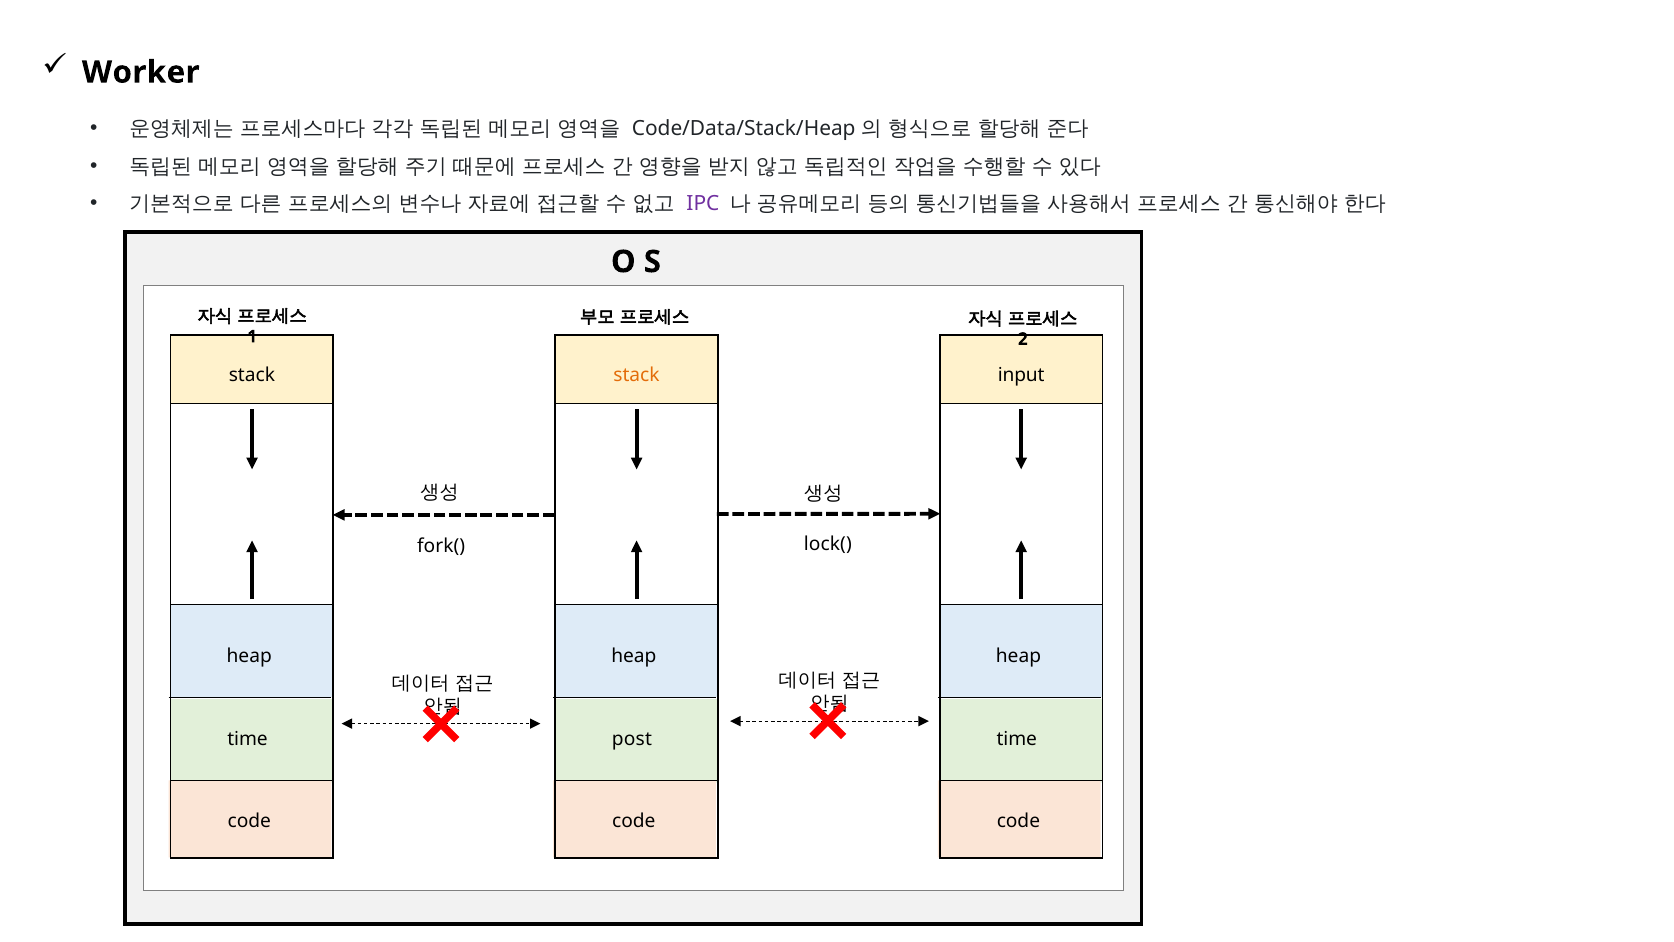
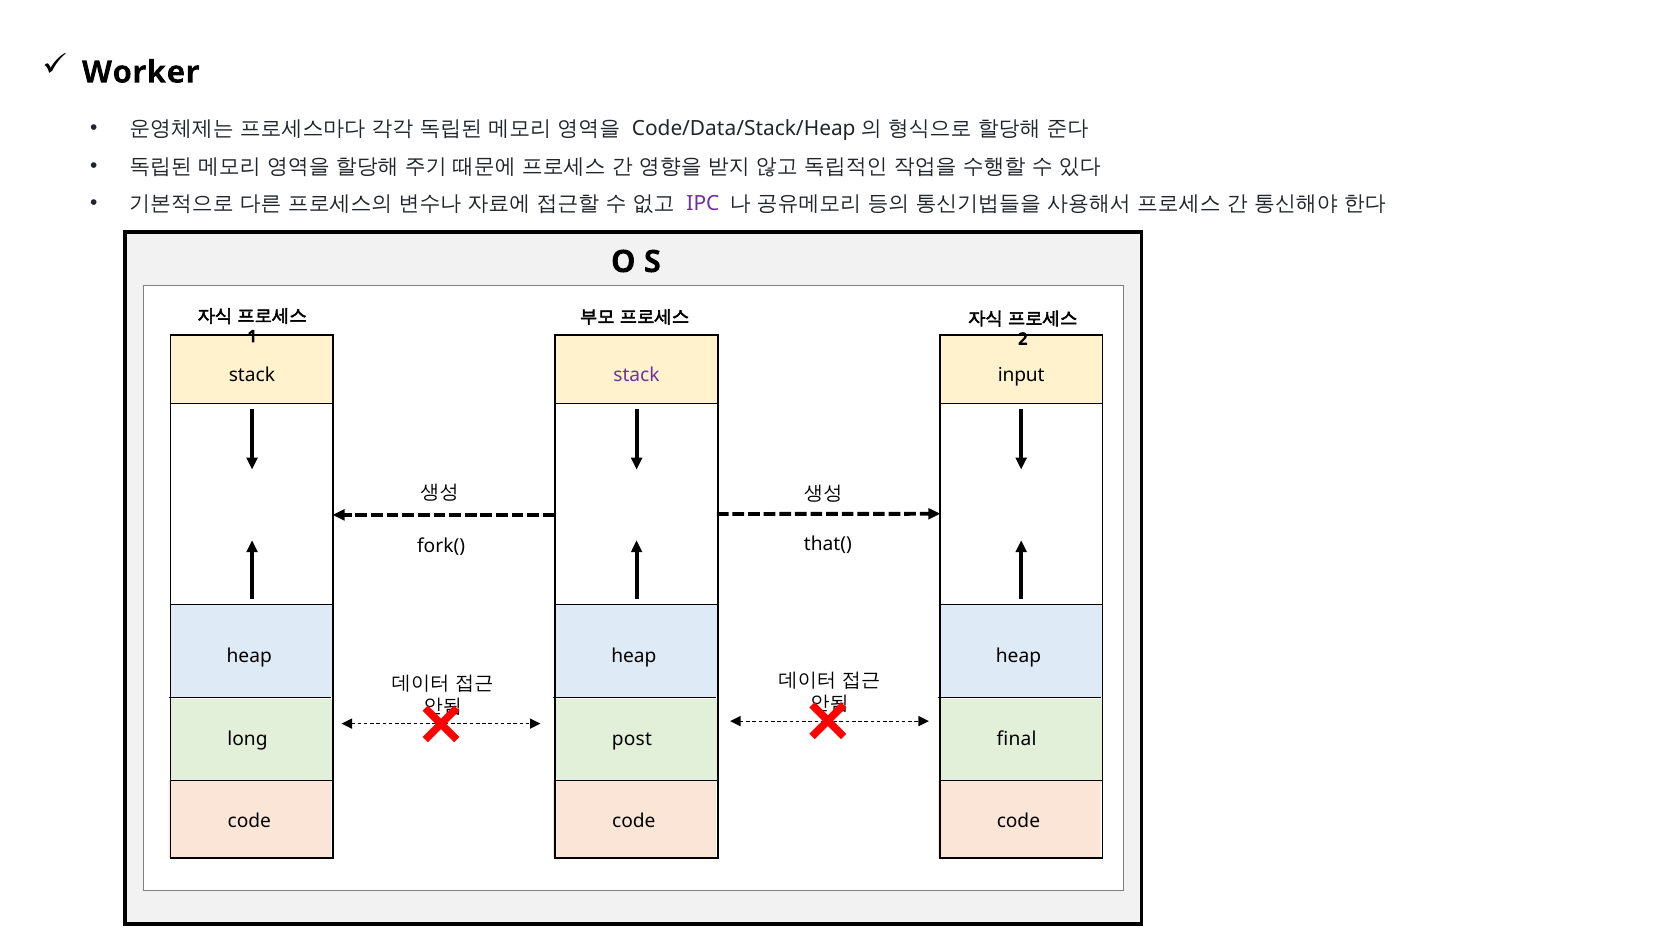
stack at (637, 375) colour: orange -> purple
lock(: lock( -> that(
time at (248, 739): time -> long
time at (1017, 739): time -> final
